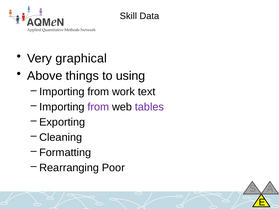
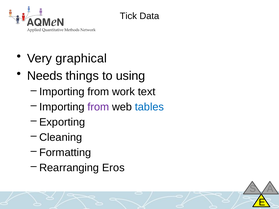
Skill: Skill -> Tick
Above: Above -> Needs
tables colour: purple -> blue
Poor: Poor -> Eros
